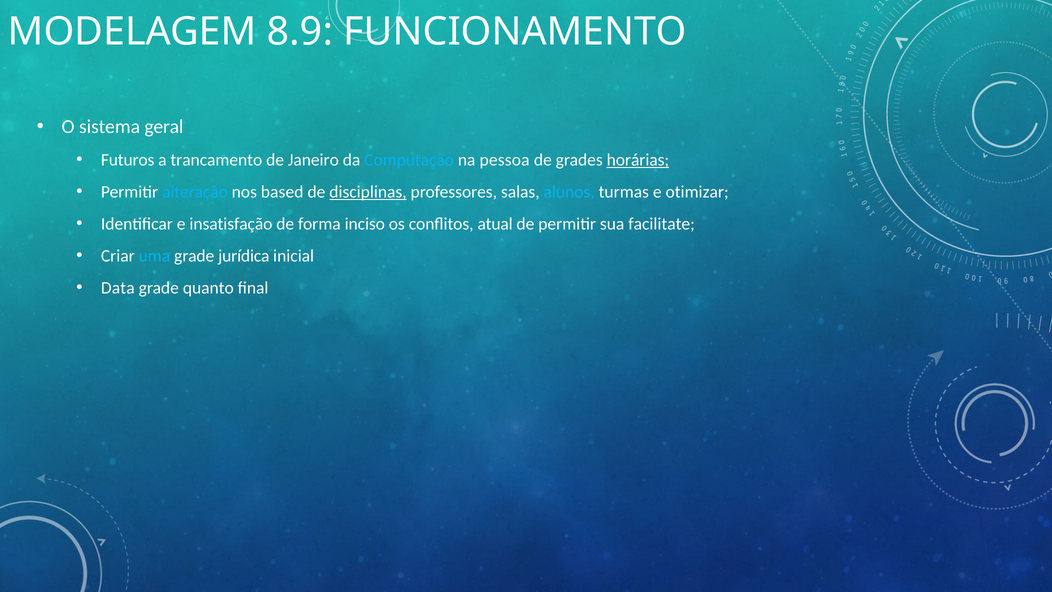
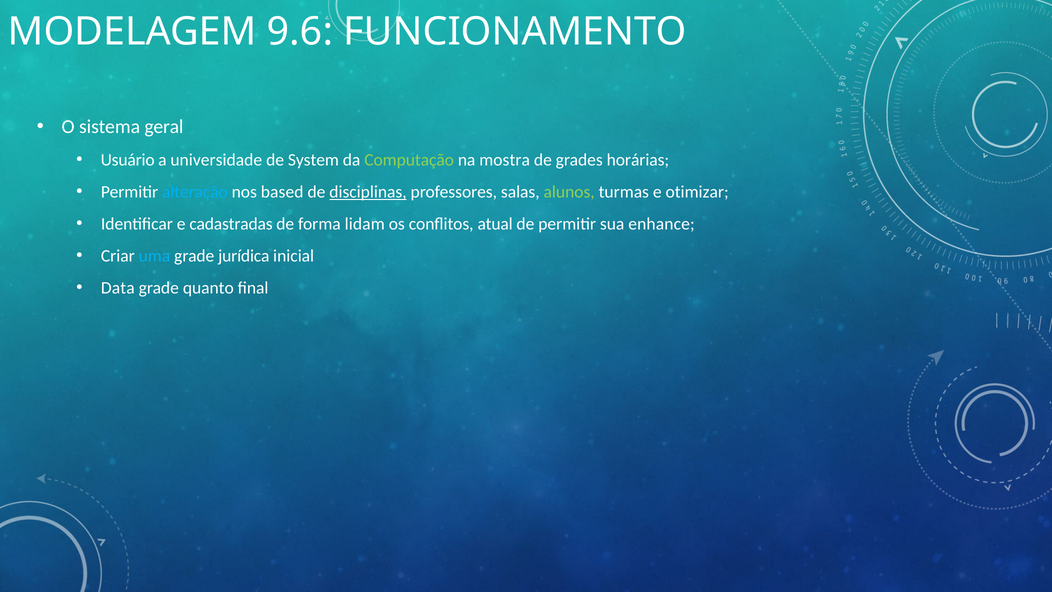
8.9: 8.9 -> 9.6
Futuros: Futuros -> Usuário
trancamento: trancamento -> universidade
Janeiro: Janeiro -> System
Computação colour: light blue -> light green
pessoa: pessoa -> mostra
horárias underline: present -> none
alunos colour: light blue -> light green
insatisfação: insatisfação -> cadastradas
inciso: inciso -> lidam
facilitate: facilitate -> enhance
